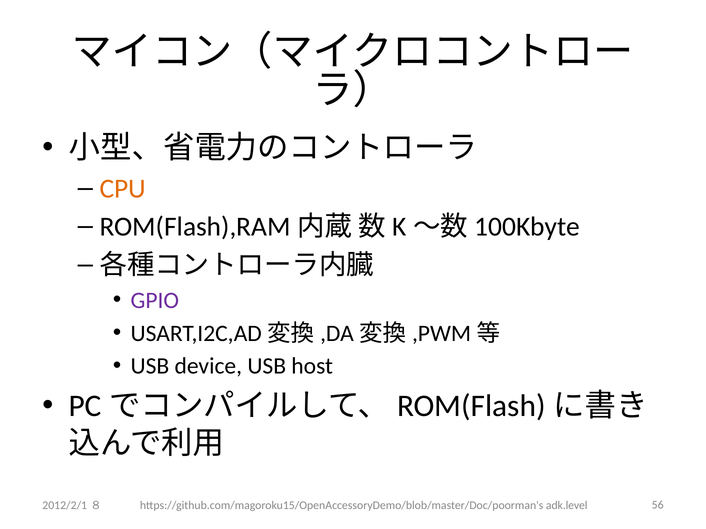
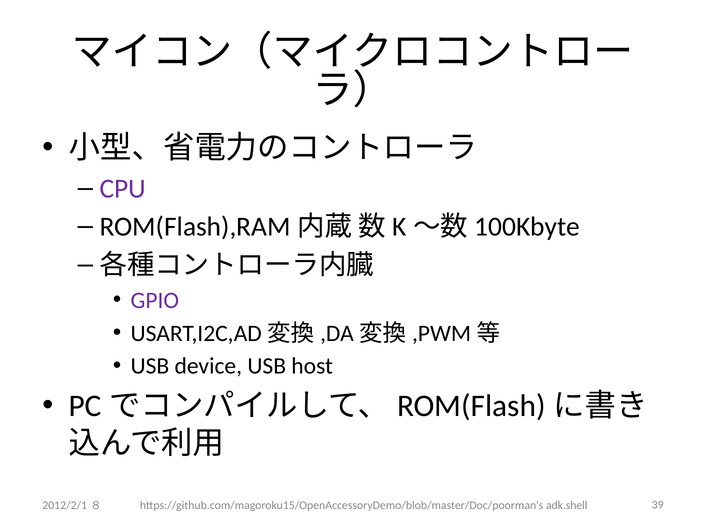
CPU colour: orange -> purple
adk.level: adk.level -> adk.shell
56: 56 -> 39
